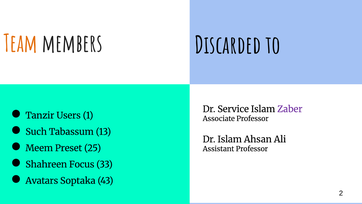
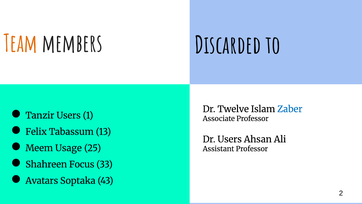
Service: Service -> Twelve
Zaber colour: purple -> blue
Such: Such -> Felix
Dr Islam: Islam -> Users
Preset: Preset -> Usage
